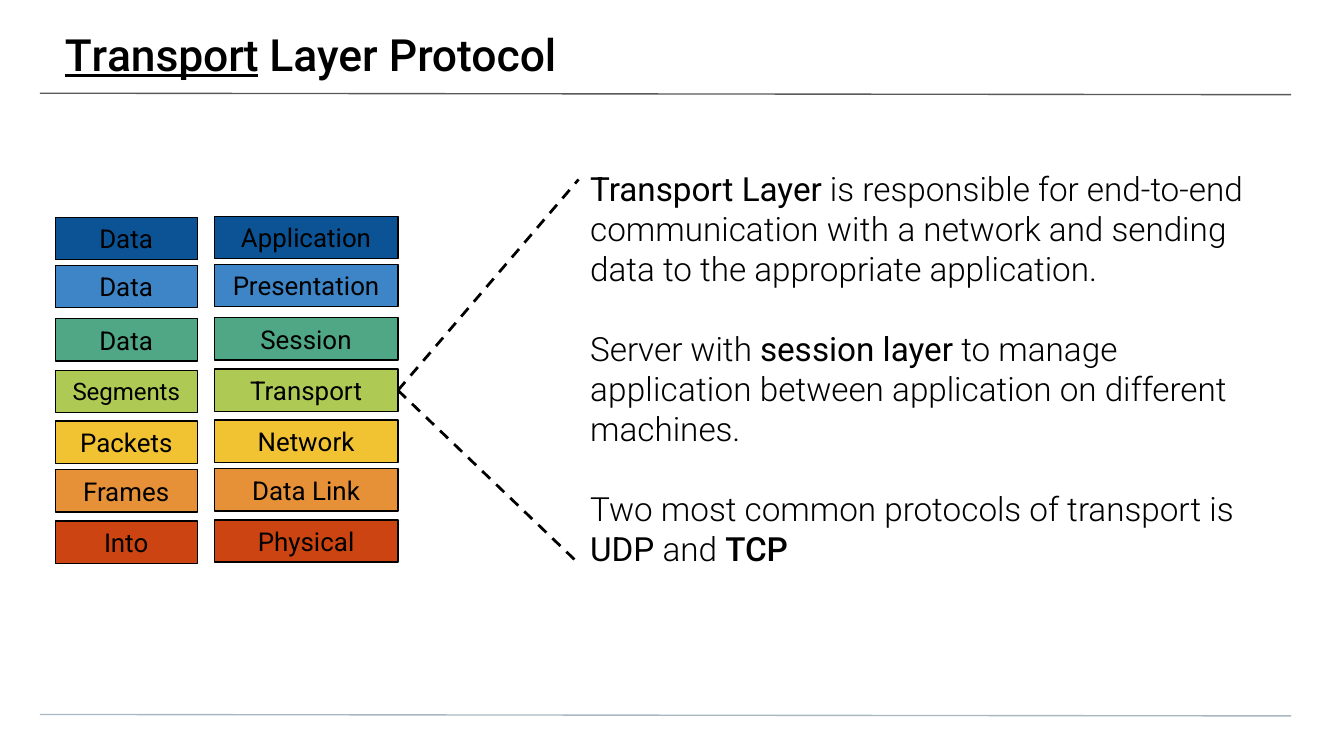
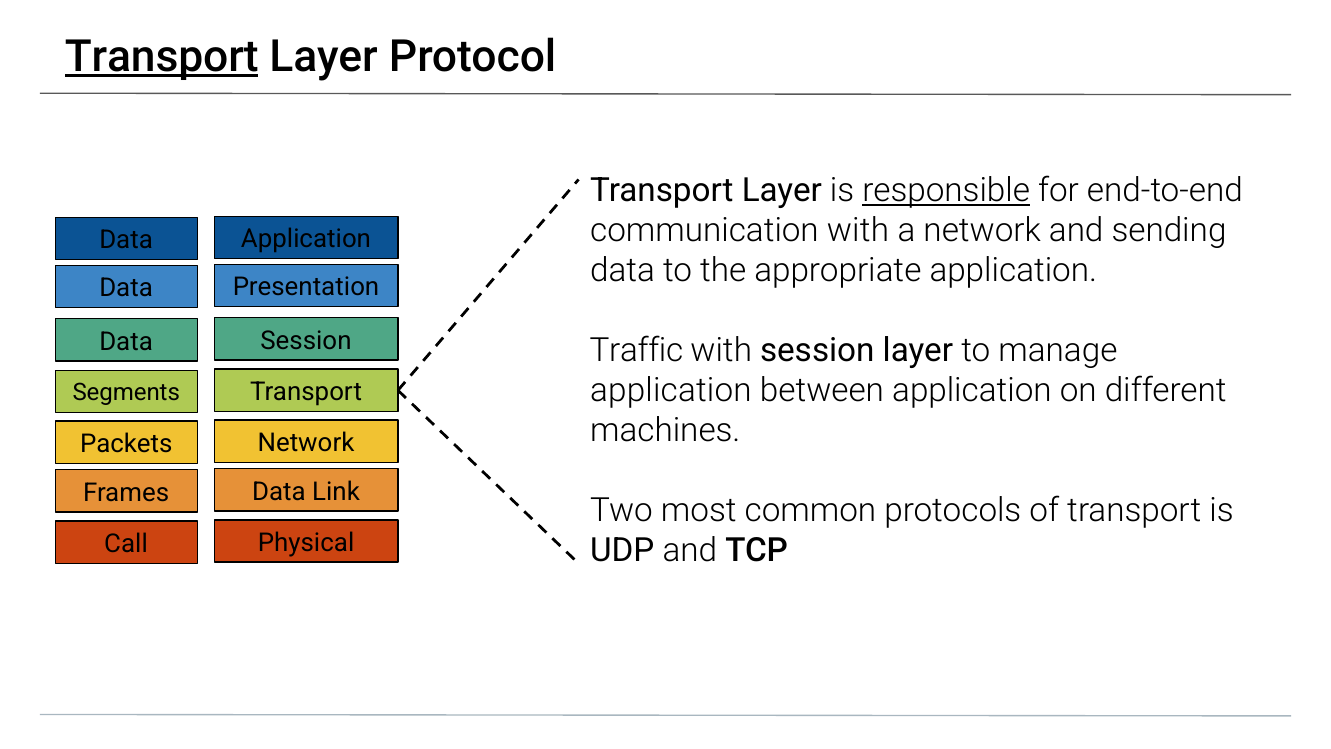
responsible underline: none -> present
Server: Server -> Traffic
Into: Into -> Call
